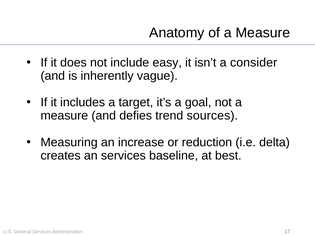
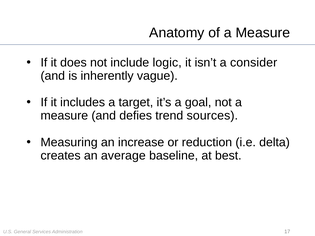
easy: easy -> logic
an services: services -> average
